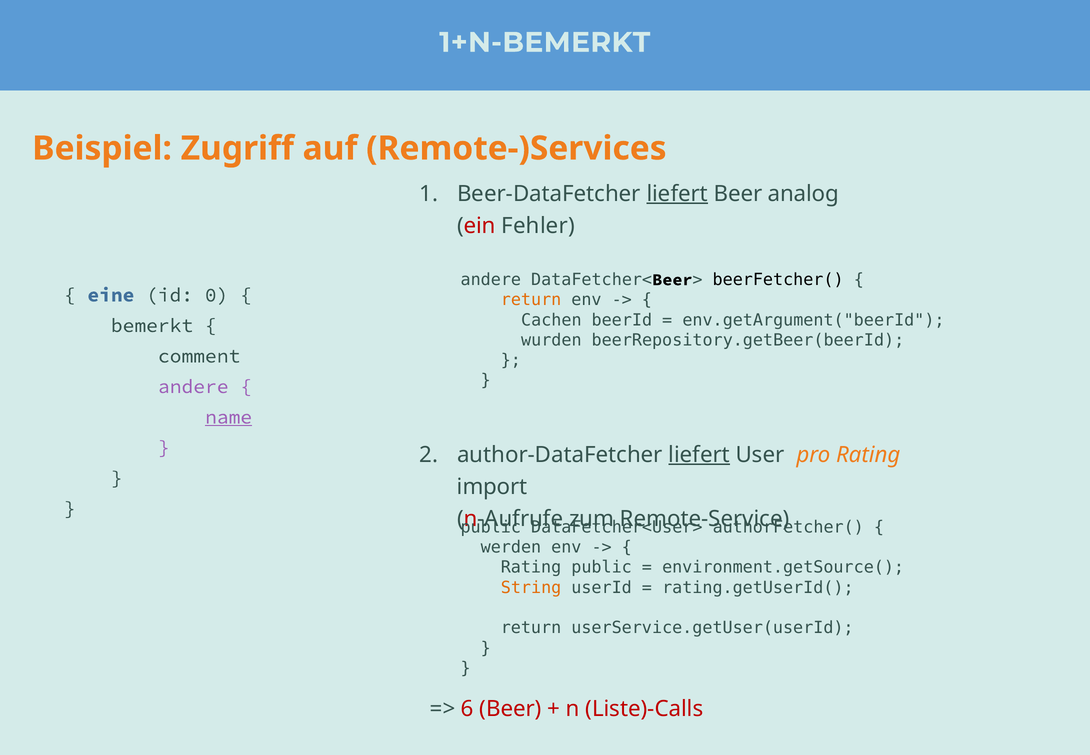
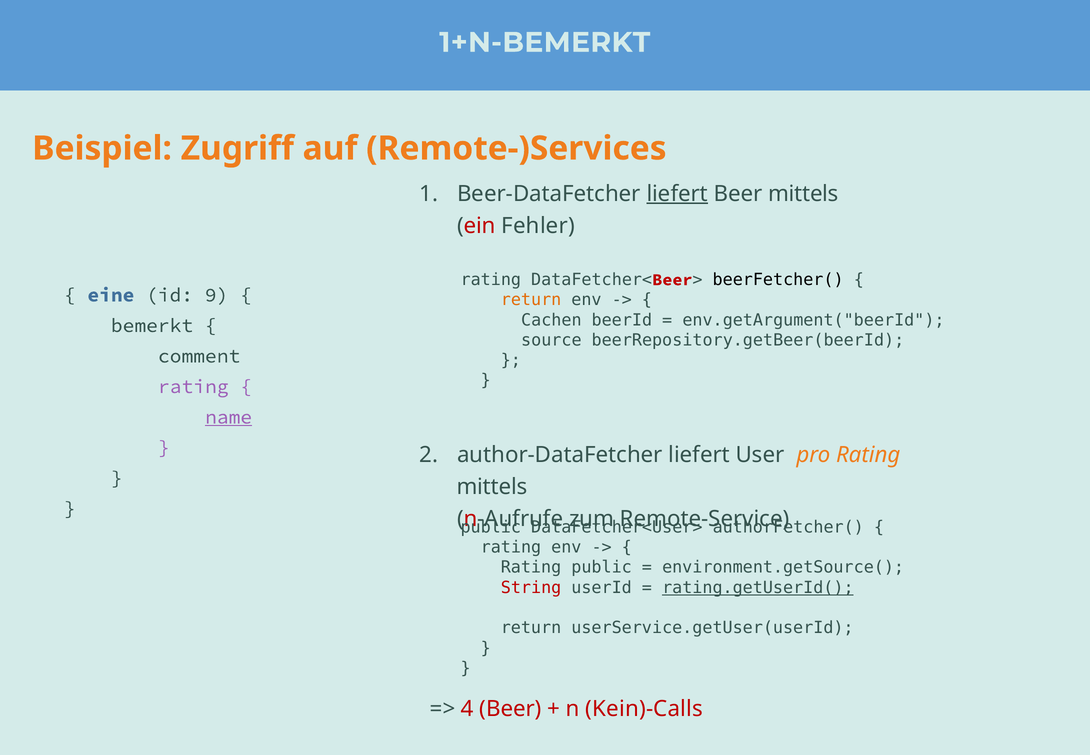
Beer analog: analog -> mittels
andere at (491, 280): andere -> rating
Beer at (672, 280) colour: black -> red
0: 0 -> 9
wurden: wurden -> source
andere at (193, 386): andere -> rating
liefert at (699, 455) underline: present -> none
import at (492, 487): import -> mittels
werden at (511, 547): werden -> rating
String colour: orange -> red
rating.getUserId( underline: none -> present
6: 6 -> 4
Liste)-Calls: Liste)-Calls -> Kein)-Calls
